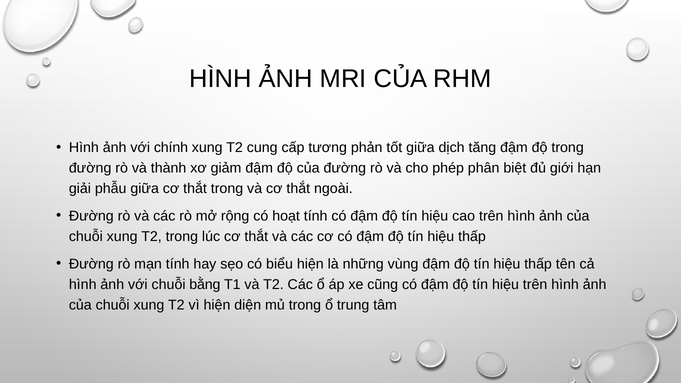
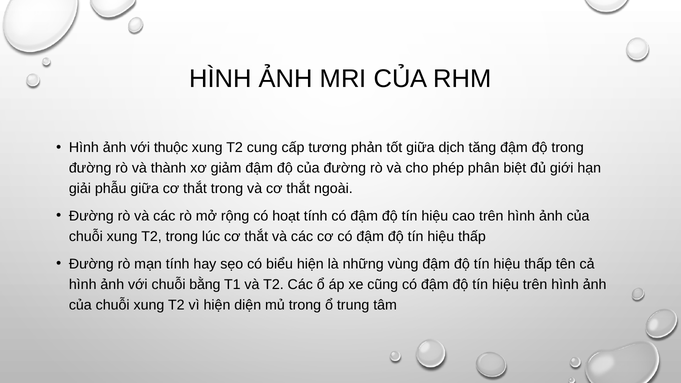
chính: chính -> thuộc
